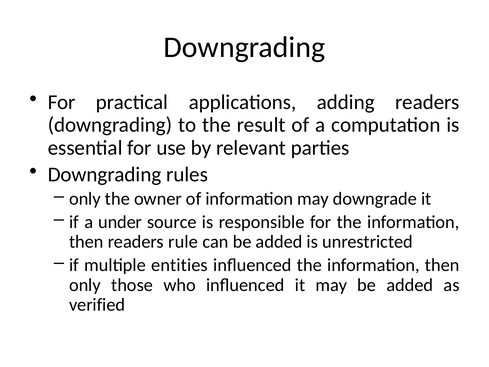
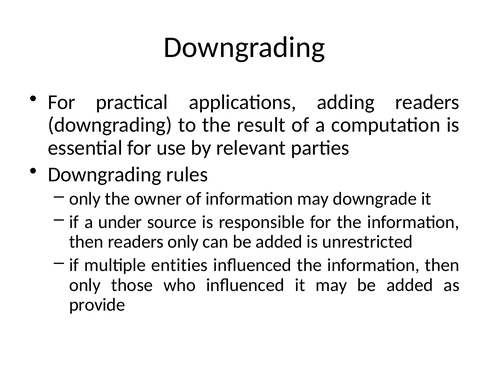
readers rule: rule -> only
verified: verified -> provide
